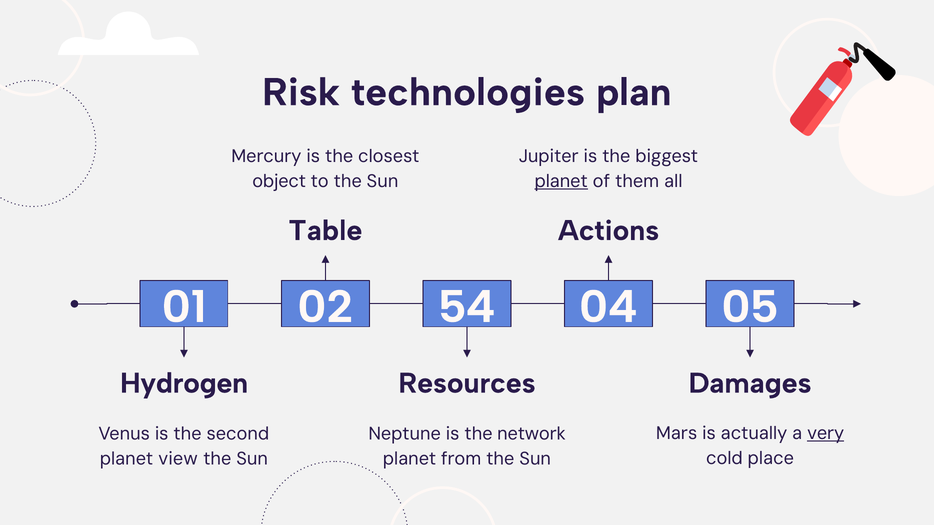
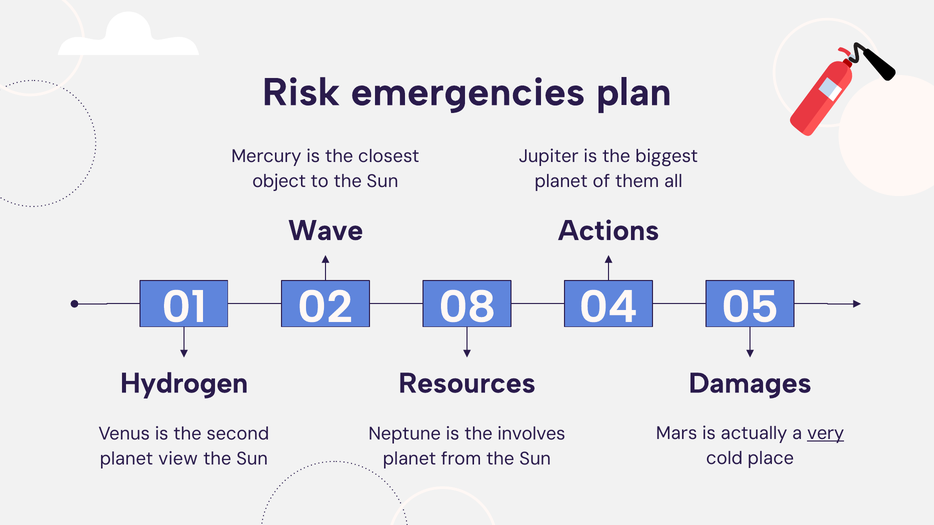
technologies: technologies -> emergencies
planet at (561, 181) underline: present -> none
Table: Table -> Wave
54: 54 -> 08
network: network -> involves
